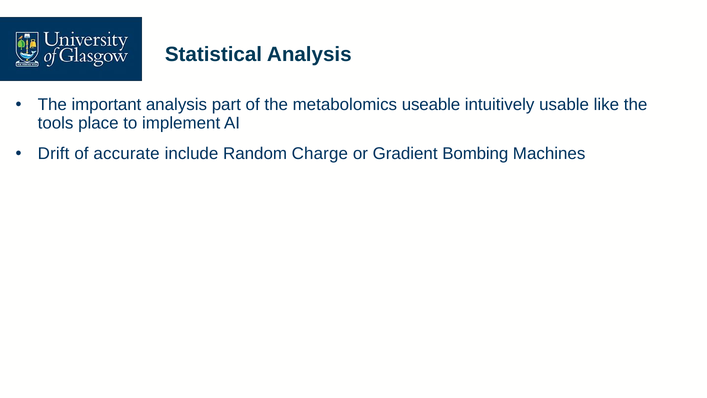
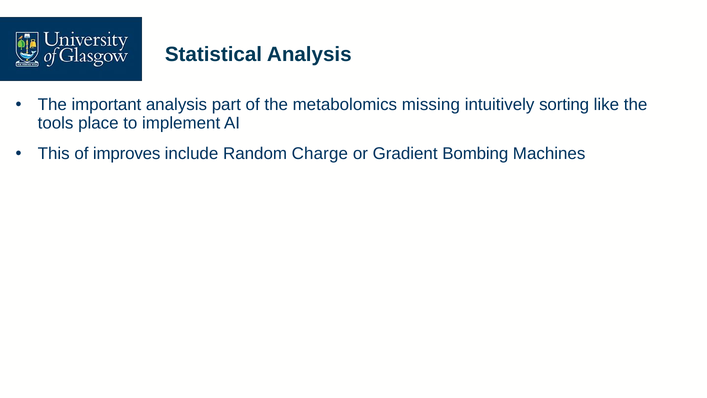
useable: useable -> missing
usable: usable -> sorting
Drift: Drift -> This
accurate: accurate -> improves
